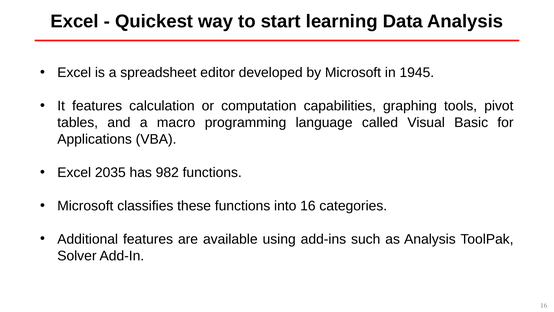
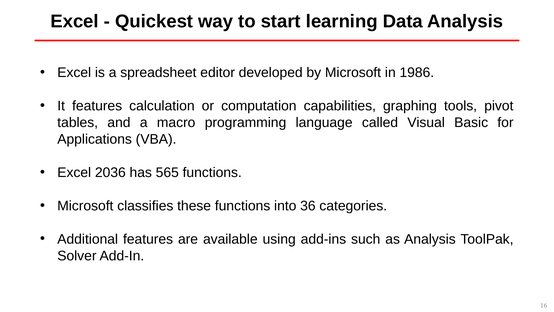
1945: 1945 -> 1986
2035: 2035 -> 2036
982: 982 -> 565
into 16: 16 -> 36
